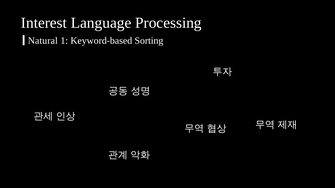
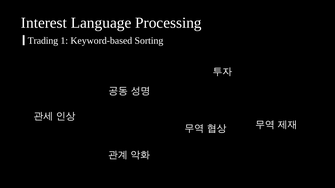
Natural: Natural -> Trading
